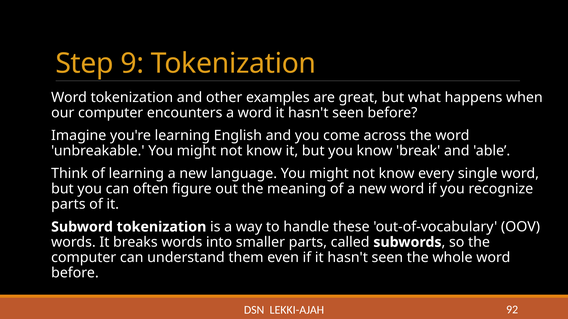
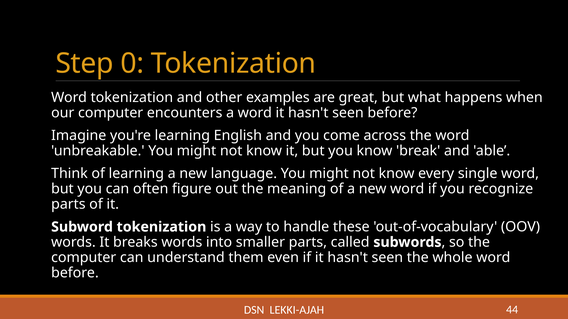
9: 9 -> 0
92: 92 -> 44
